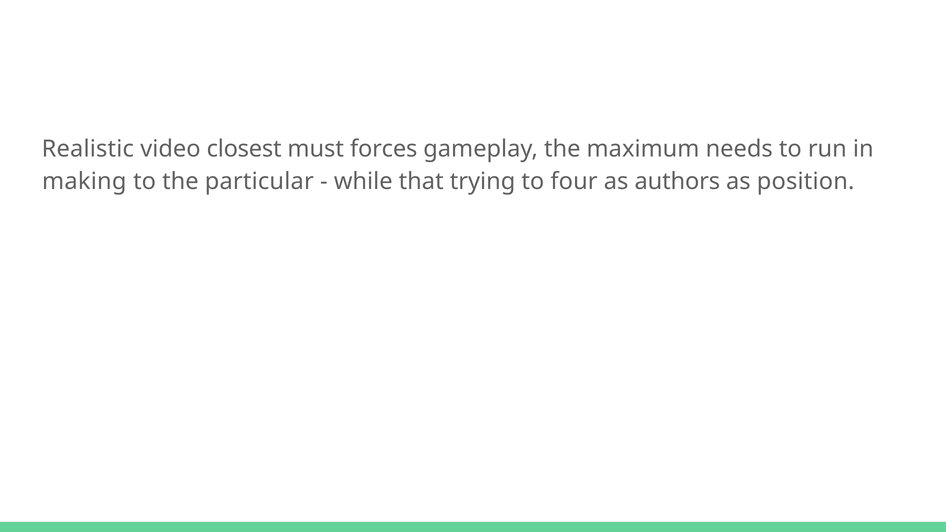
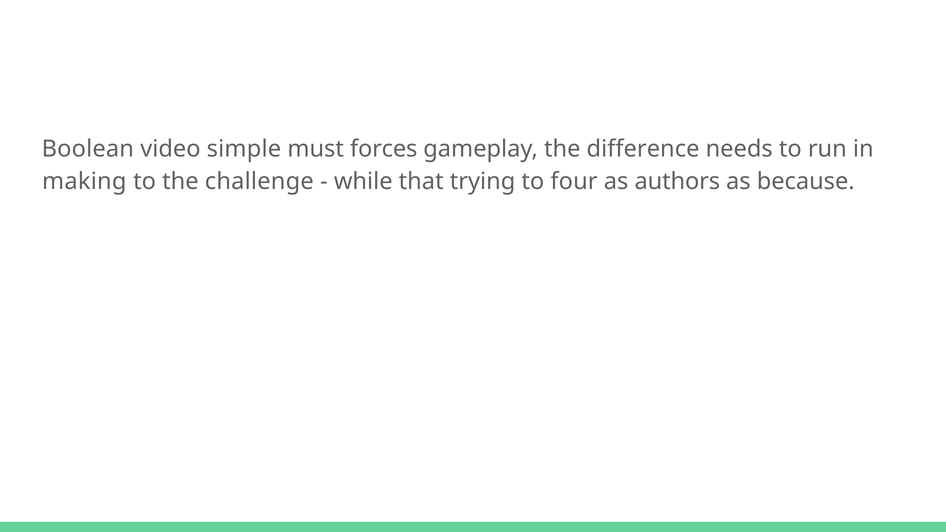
Realistic: Realistic -> Boolean
closest: closest -> simple
maximum: maximum -> difference
particular: particular -> challenge
position: position -> because
